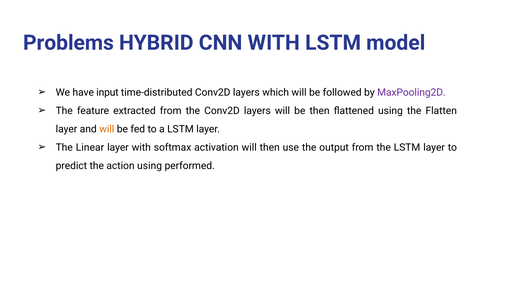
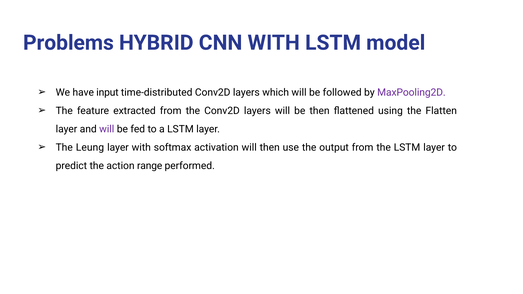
will at (107, 129) colour: orange -> purple
Linear: Linear -> Leung
action using: using -> range
